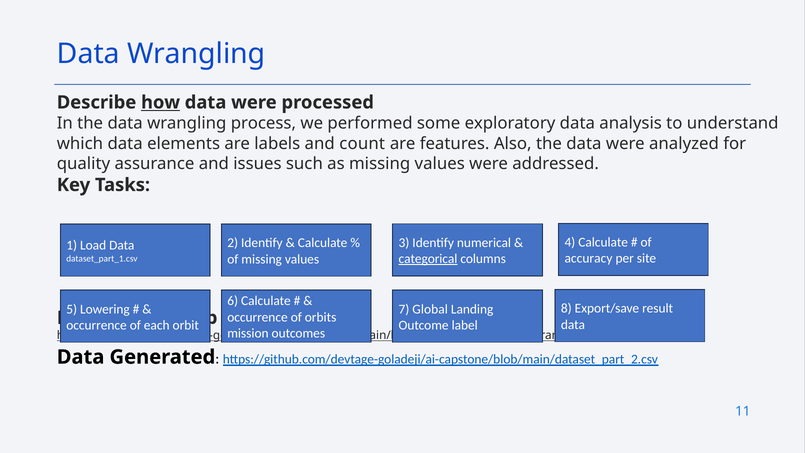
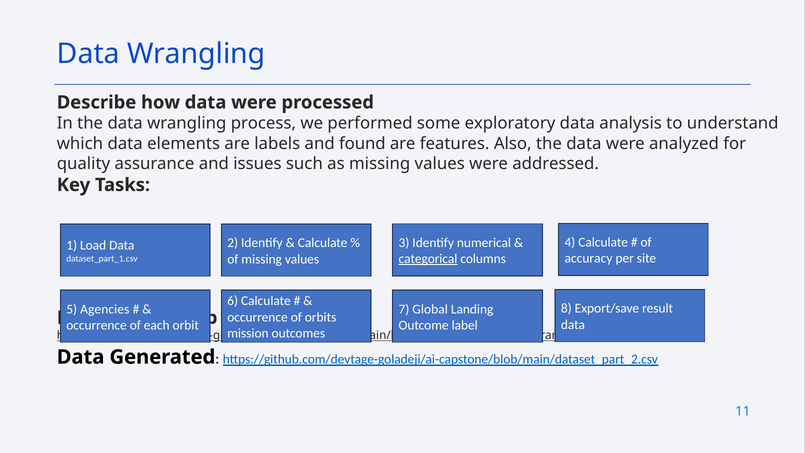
how underline: present -> none
count: count -> found
Lowering: Lowering -> Agencies
